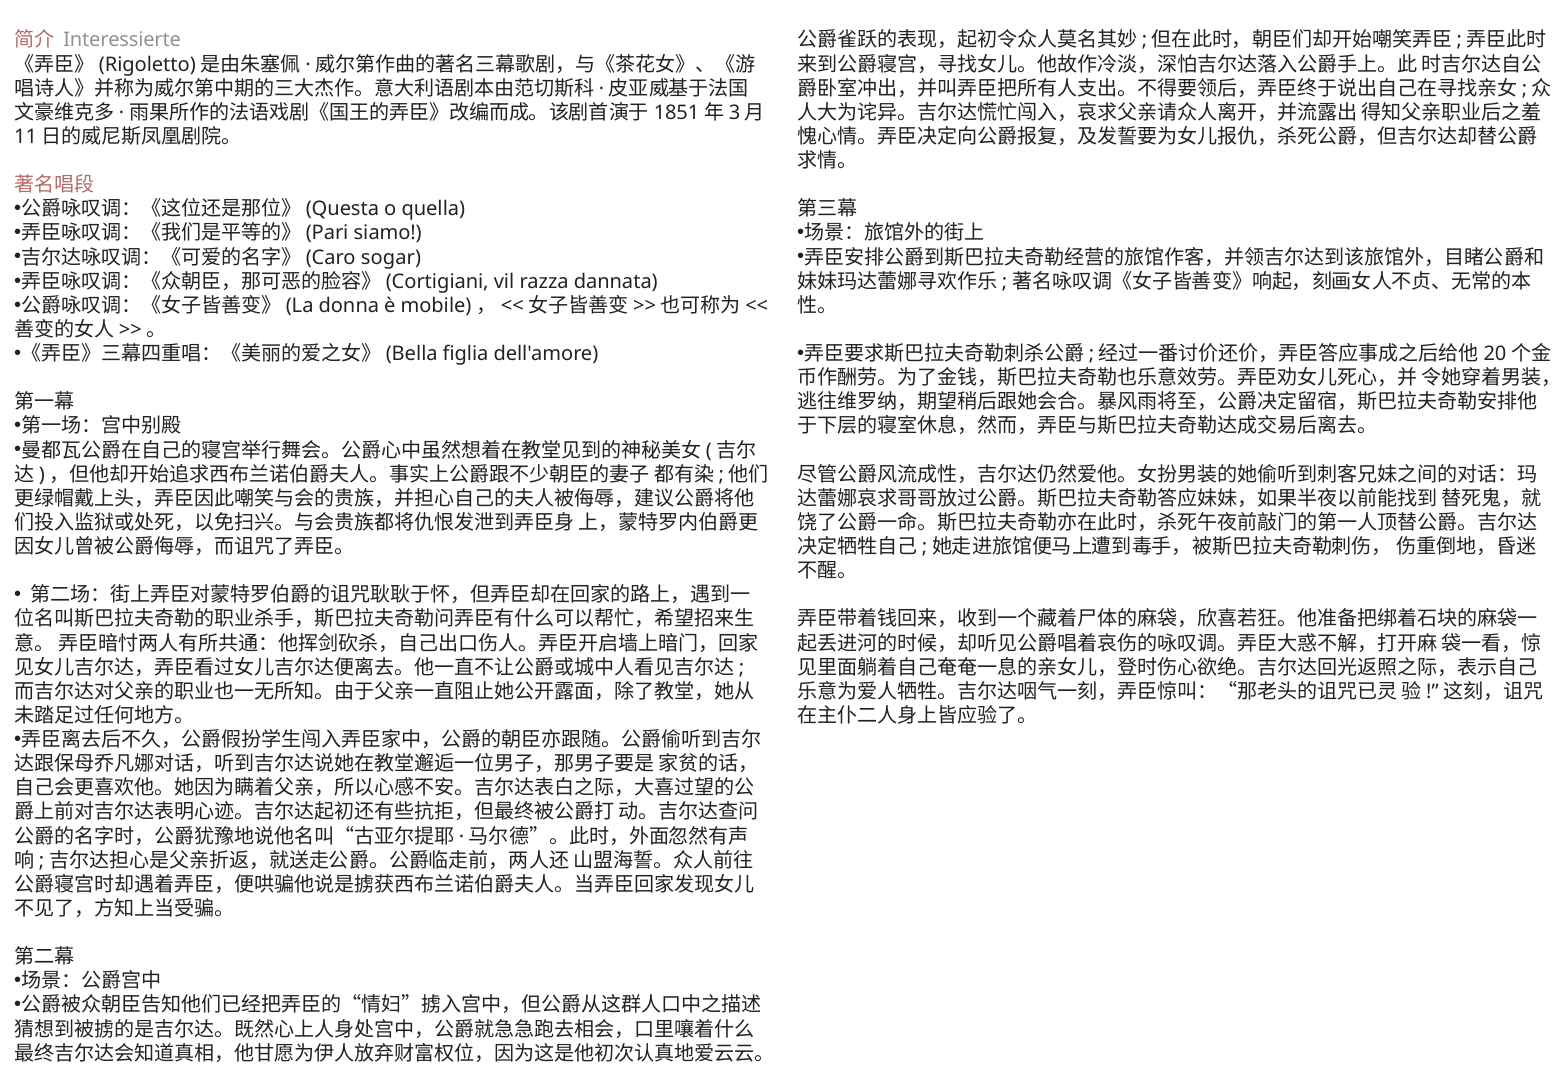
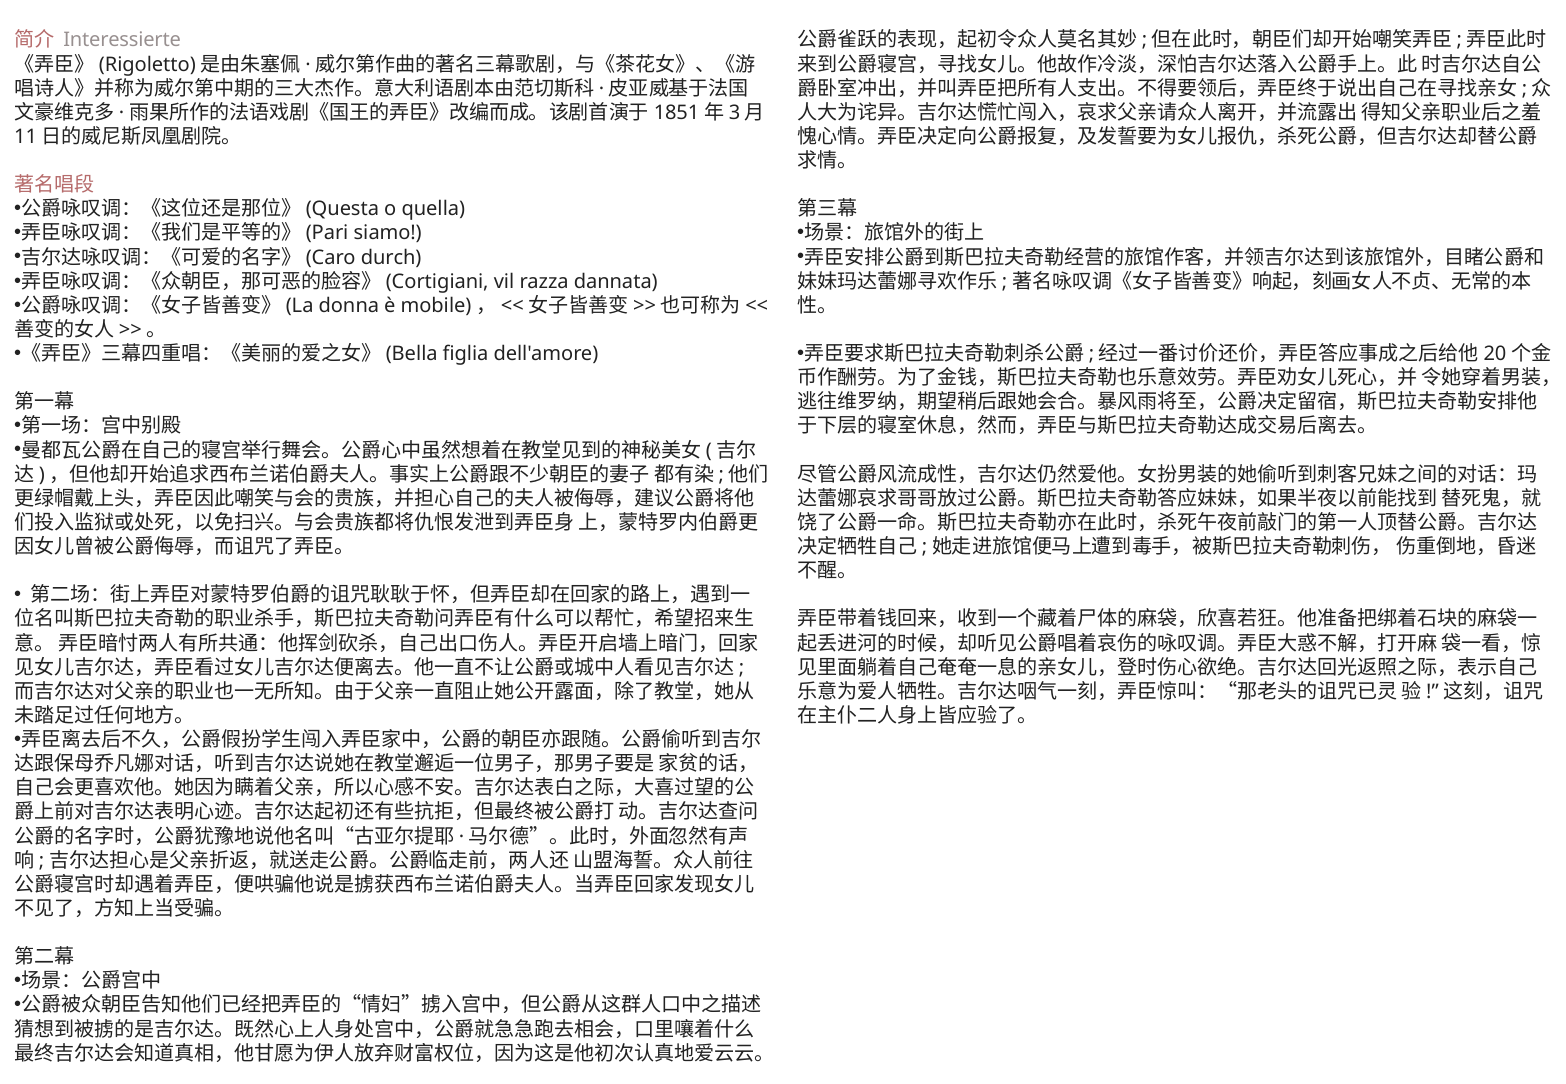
sogar: sogar -> durch
